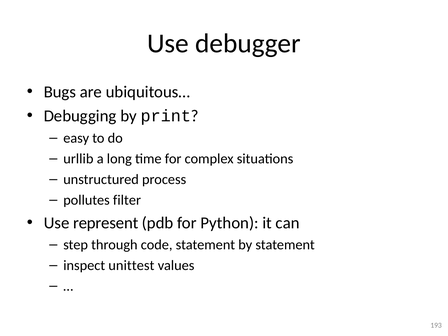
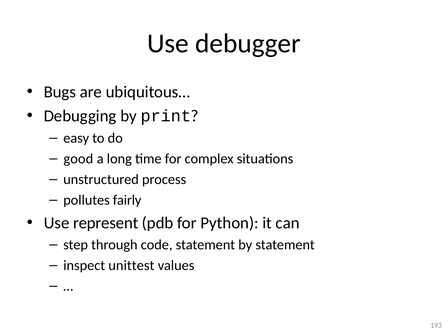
urllib: urllib -> good
filter: filter -> fairly
